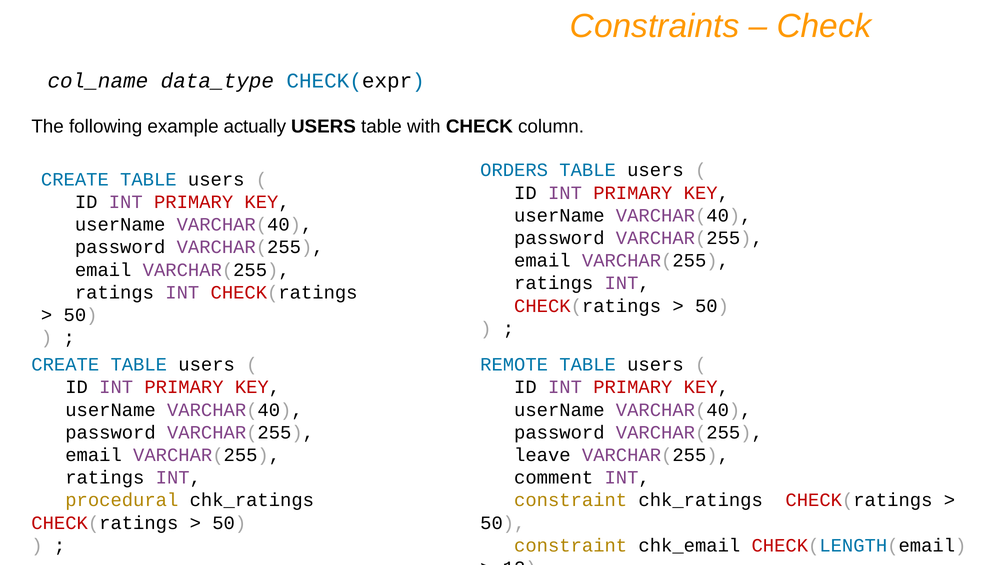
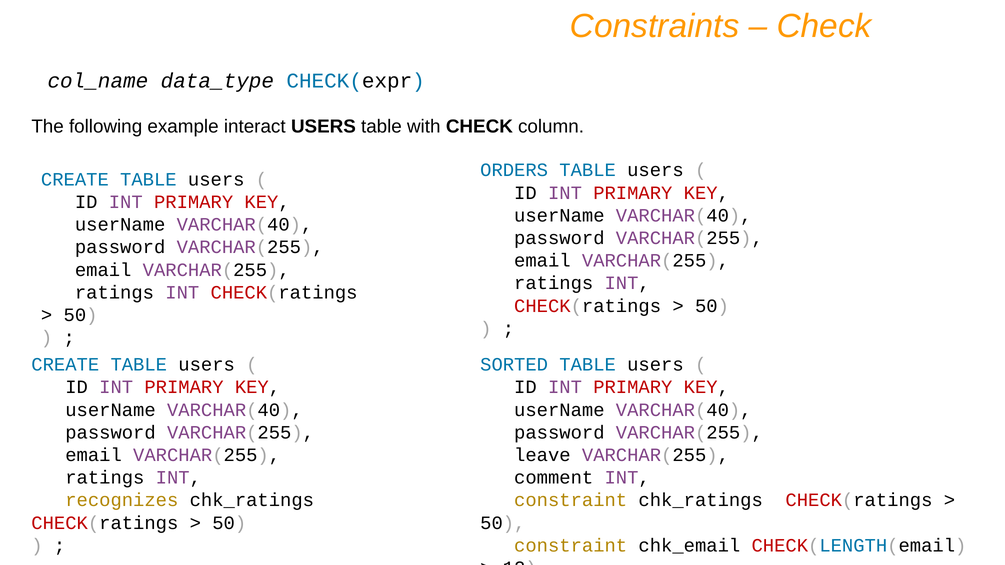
actually: actually -> interact
REMOTE: REMOTE -> SORTED
procedural: procedural -> recognizes
